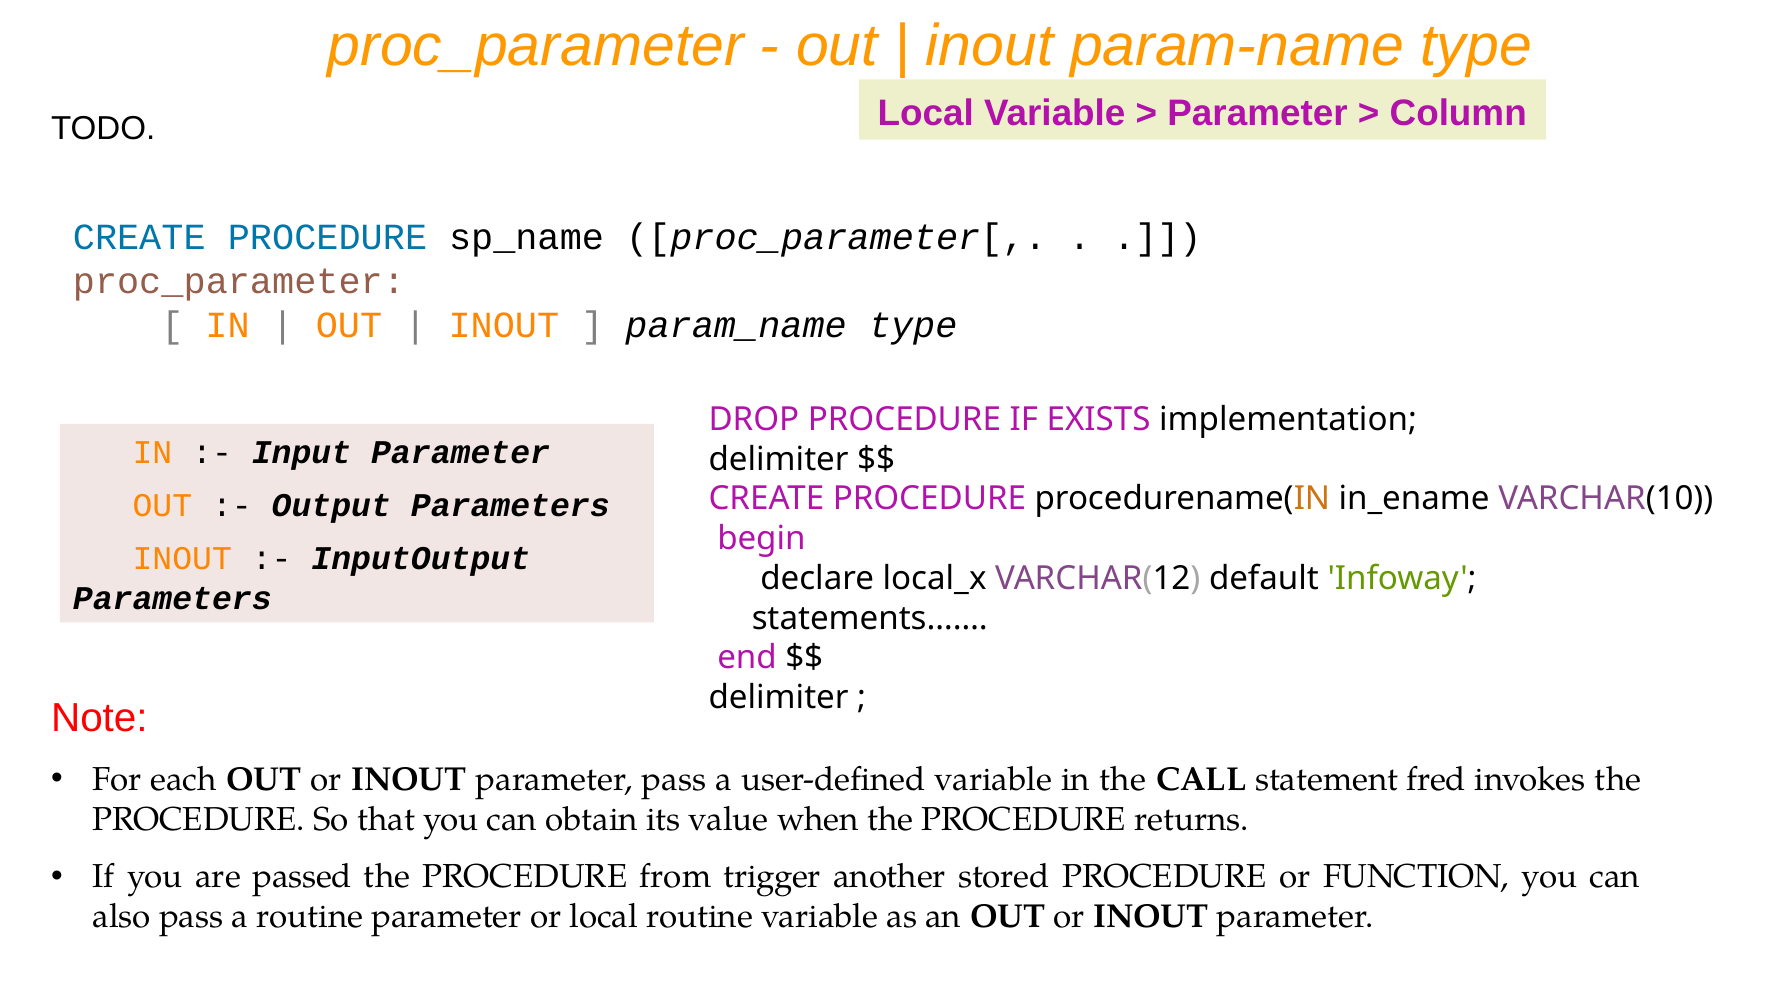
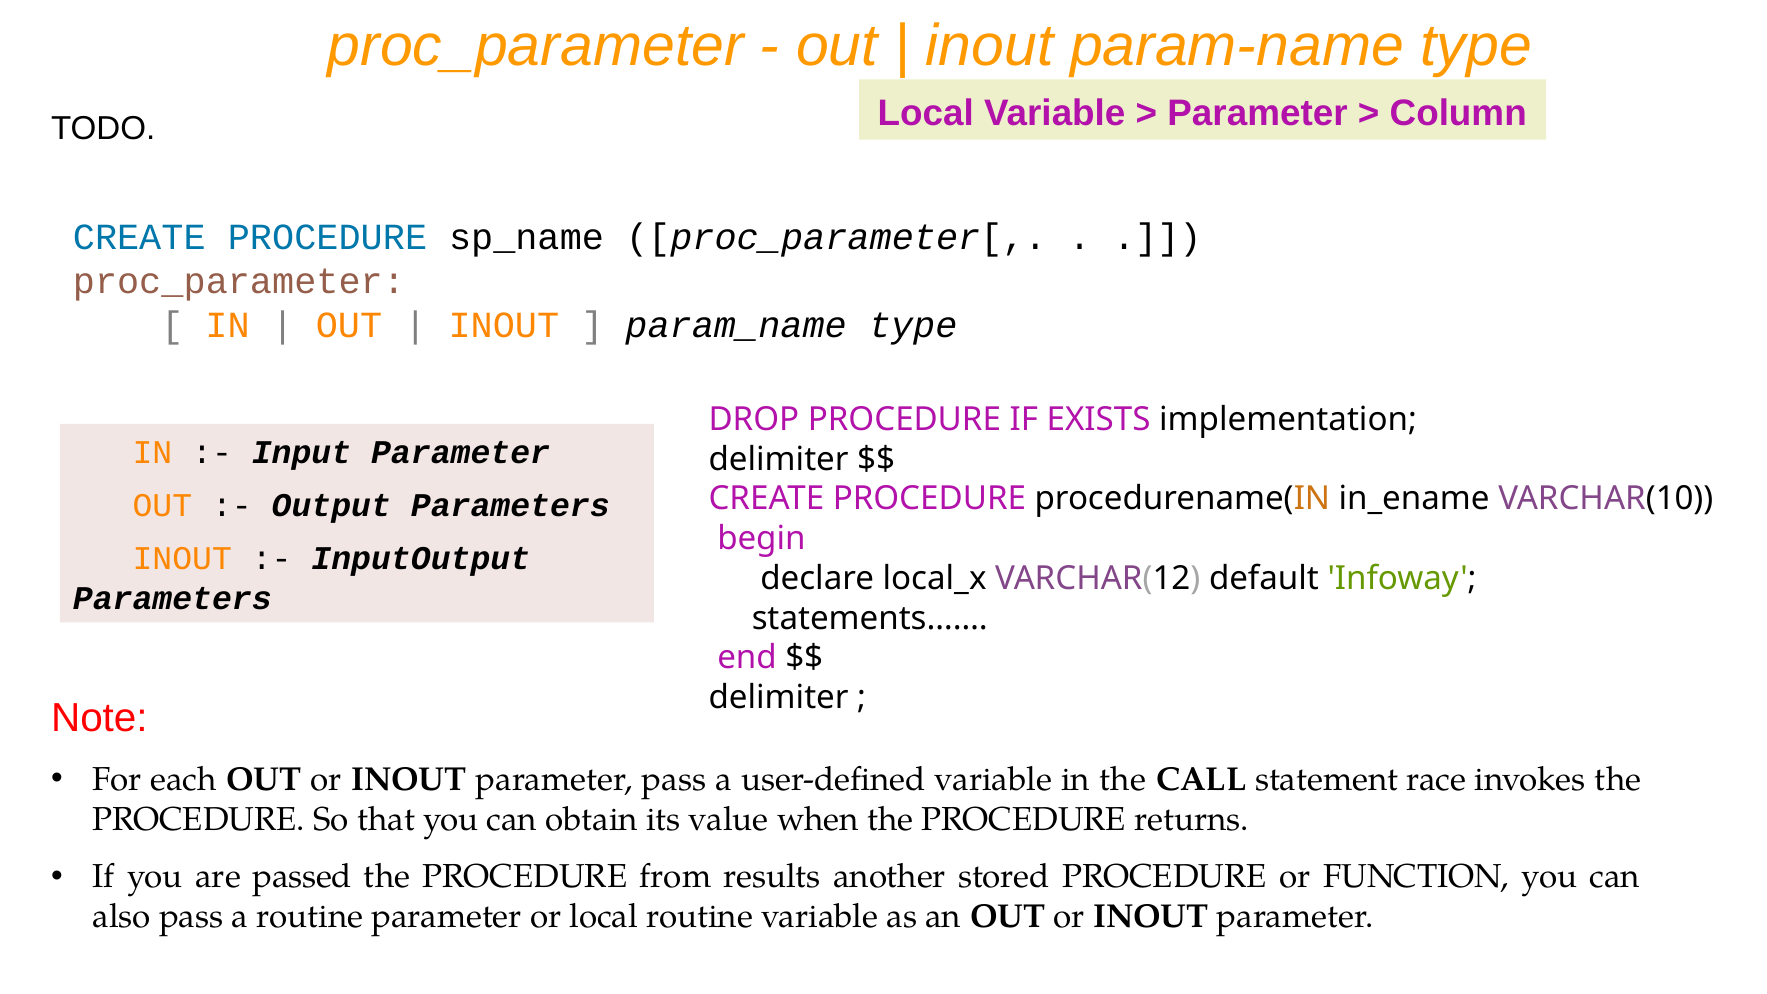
fred: fred -> race
trigger: trigger -> results
